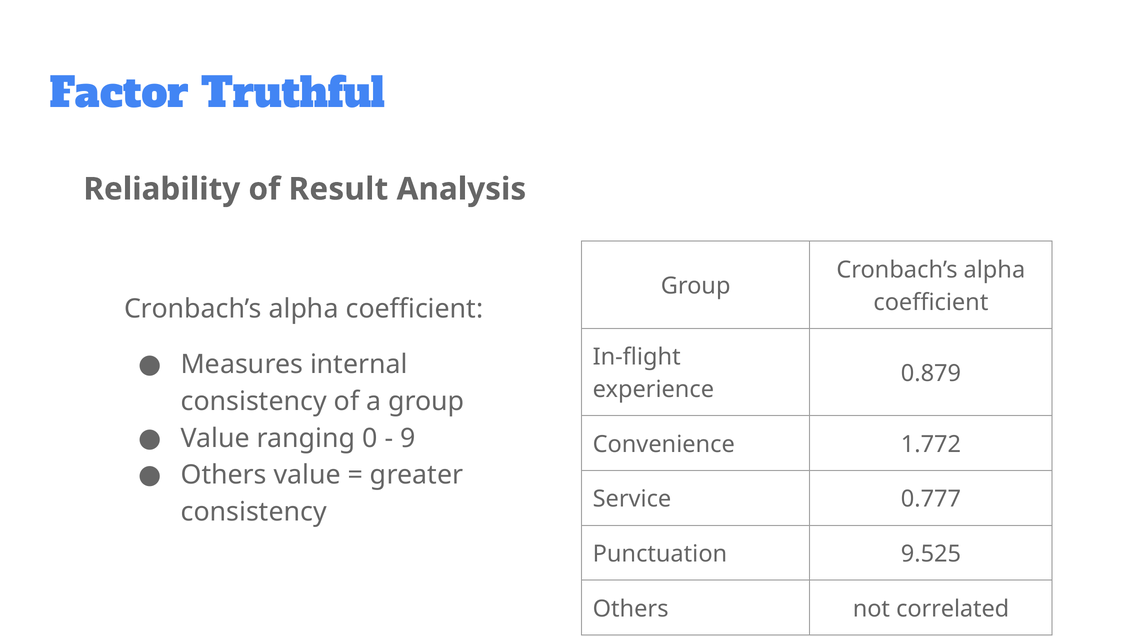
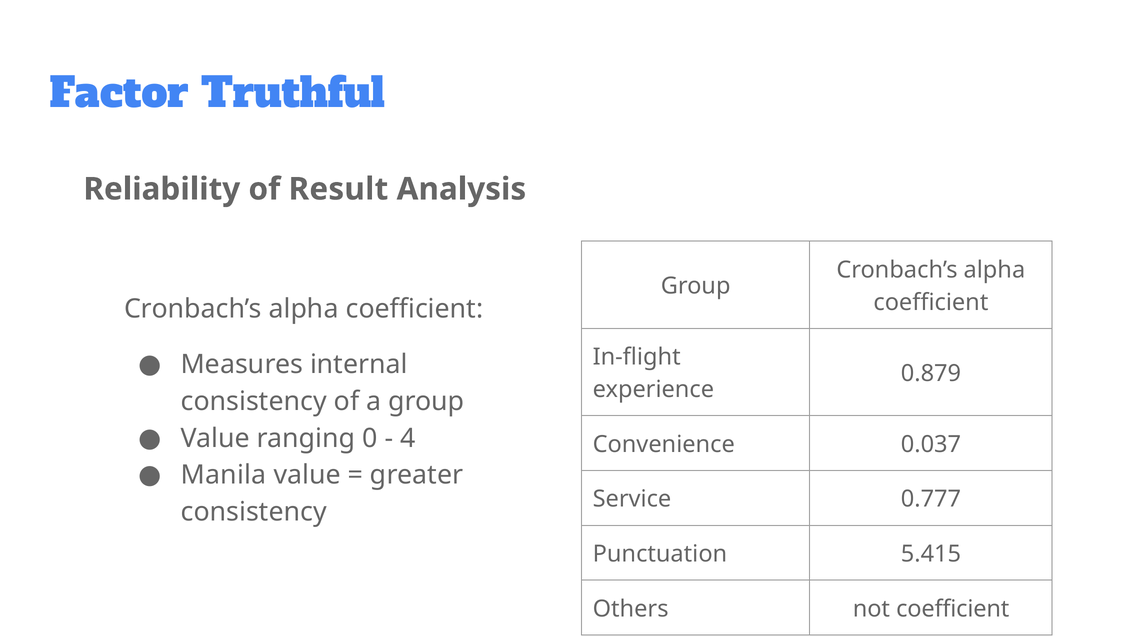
9: 9 -> 4
1.772: 1.772 -> 0.037
Others at (224, 475): Others -> Manila
9.525: 9.525 -> 5.415
not correlated: correlated -> coefficient
